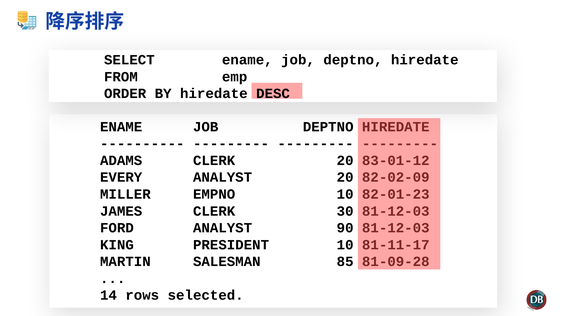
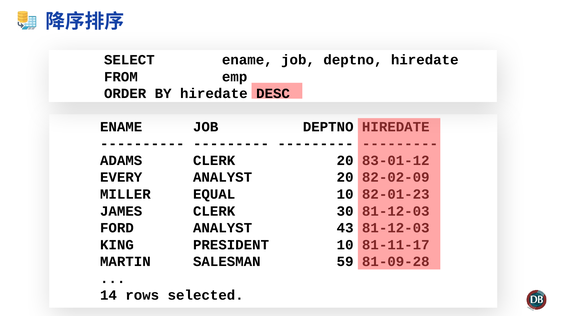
EMPNO: EMPNO -> EQUAL
90: 90 -> 43
85: 85 -> 59
